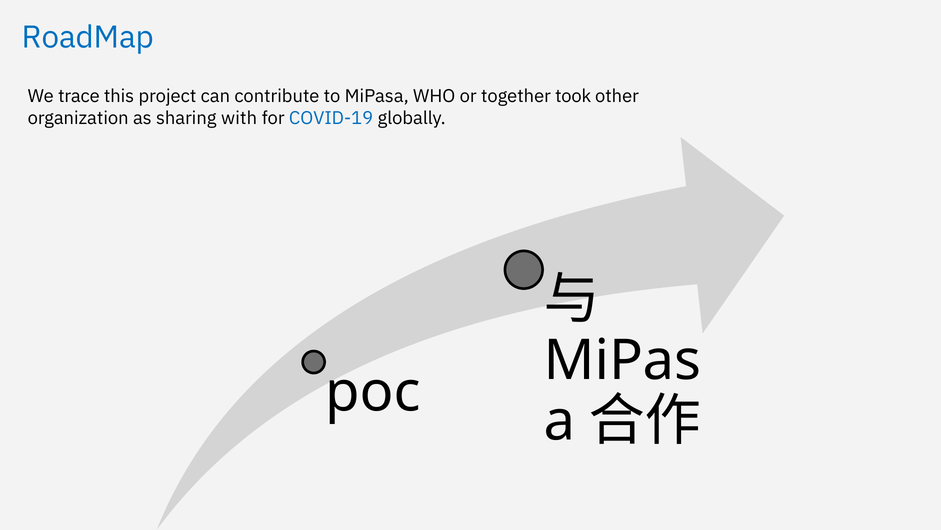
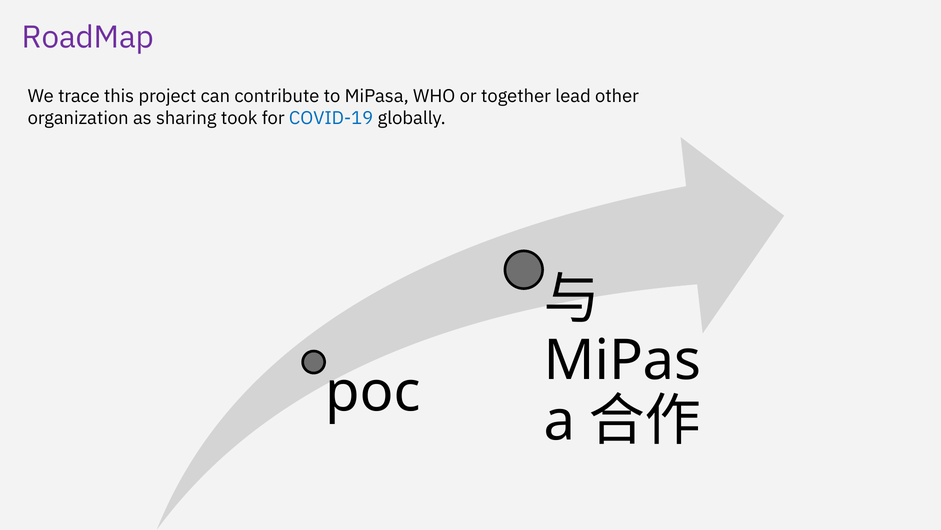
RoadMap colour: blue -> purple
took: took -> lead
with: with -> took
